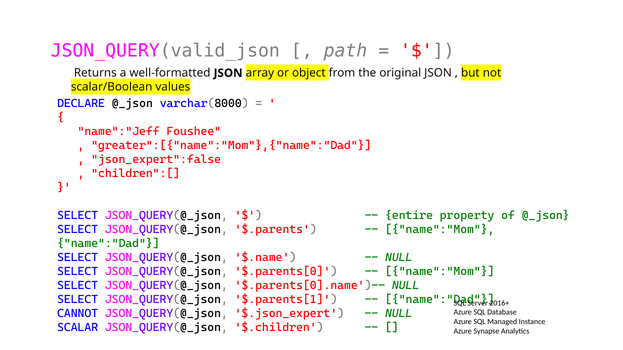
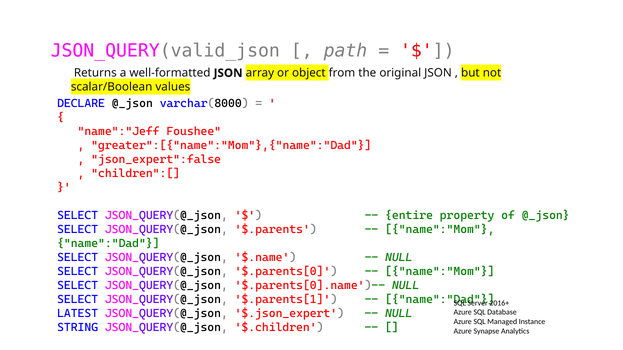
CANNOT: CANNOT -> LATEST
SCALAR: SCALAR -> STRING
